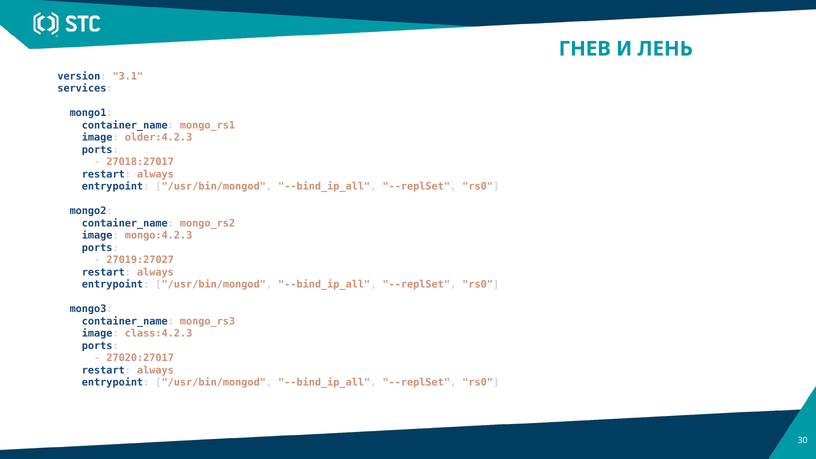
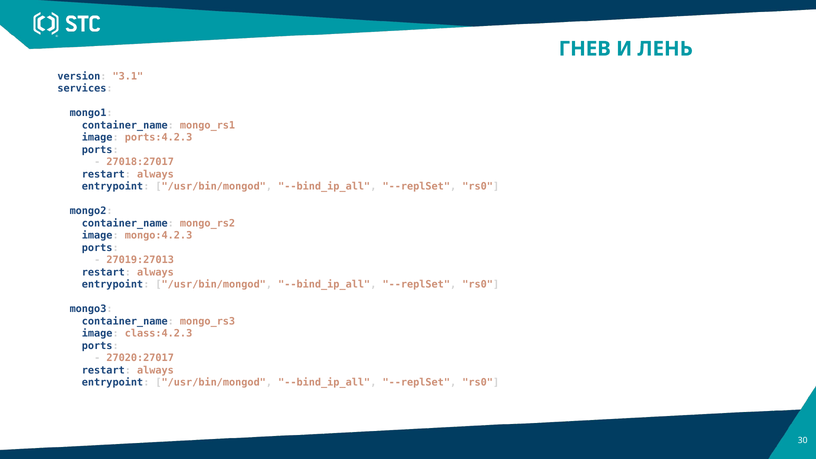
older:4.2.3: older:4.2.3 -> ports:4.2.3
27019:27027: 27019:27027 -> 27019:27013
